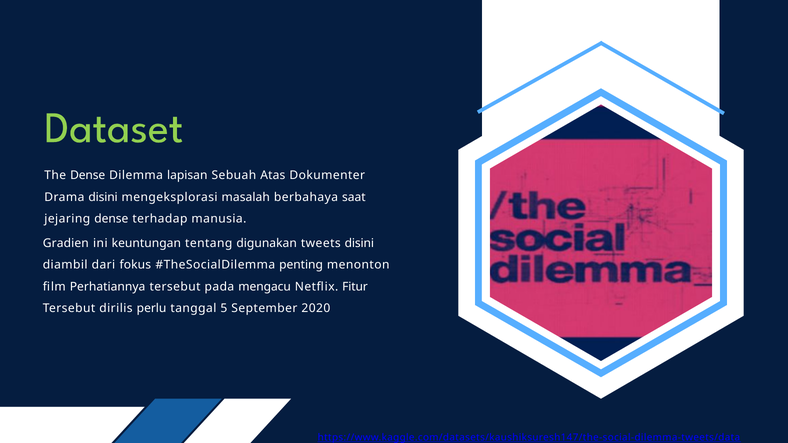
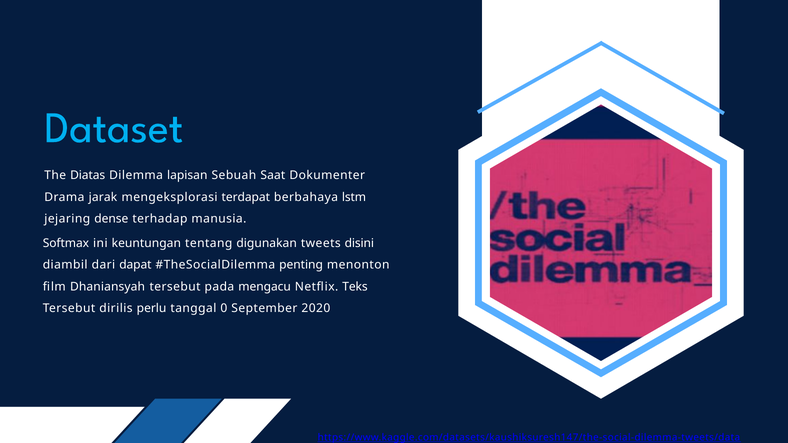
Dataset colour: light green -> light blue
The Dense: Dense -> Diatas
Atas: Atas -> Saat
Drama disini: disini -> jarak
masalah: masalah -> terdapat
saat: saat -> lstm
Gradien: Gradien -> Softmax
fokus: fokus -> dapat
Perhatiannya: Perhatiannya -> Dhaniansyah
Fitur: Fitur -> Teks
5: 5 -> 0
